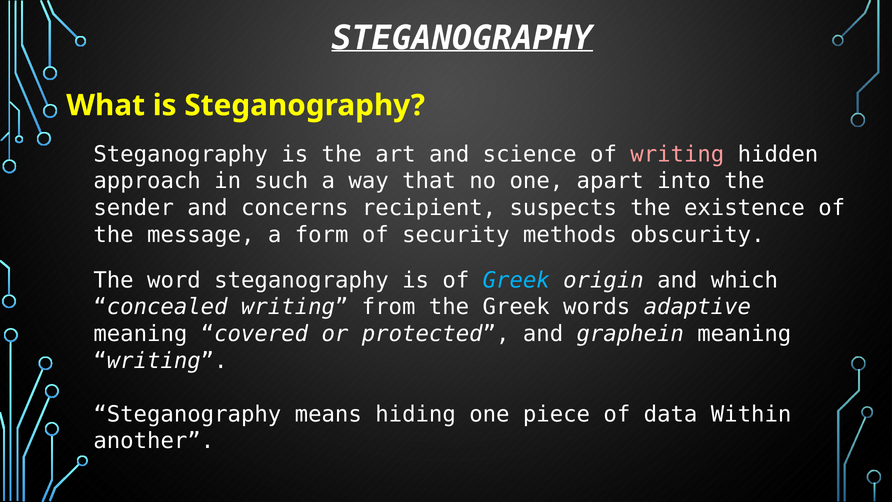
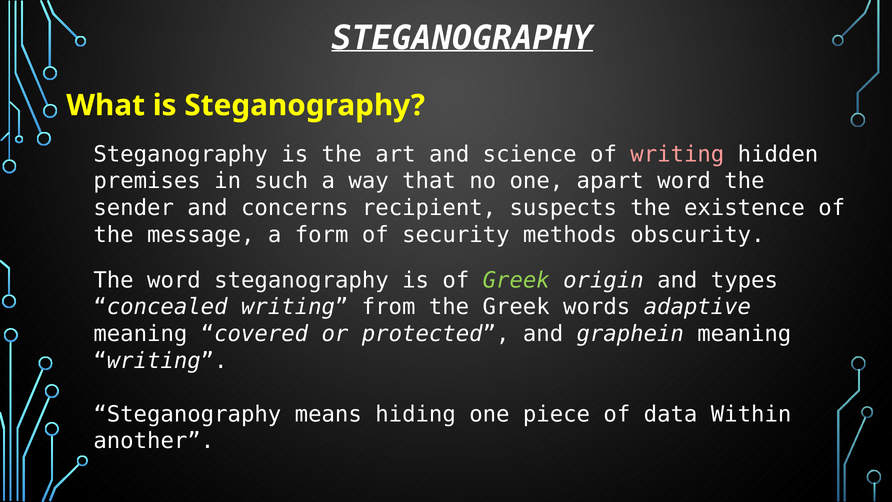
approach: approach -> premises
apart into: into -> word
Greek at (516, 280) colour: light blue -> light green
which: which -> types
